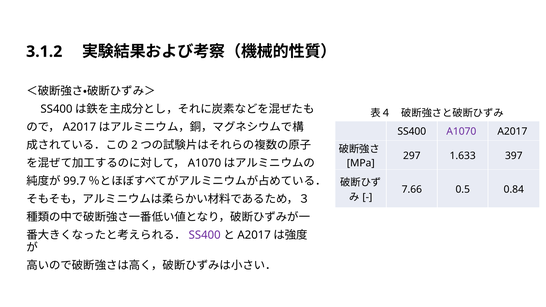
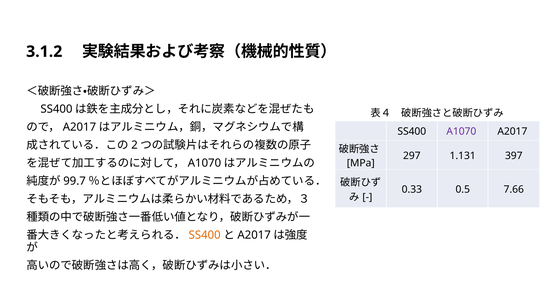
1.633: 1.633 -> 1.131
7.66: 7.66 -> 0.33
0.84: 0.84 -> 7.66
SS400 at (205, 235) colour: purple -> orange
